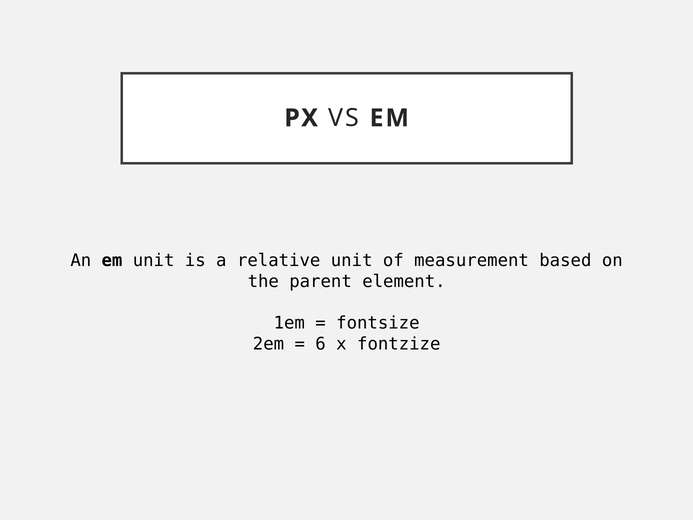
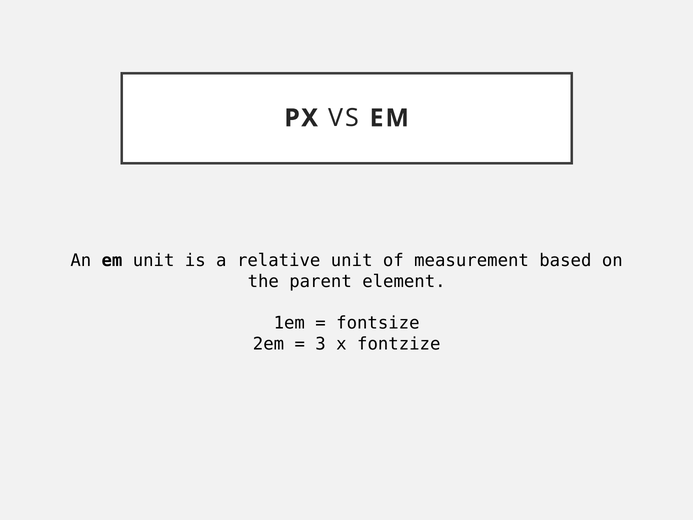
6: 6 -> 3
